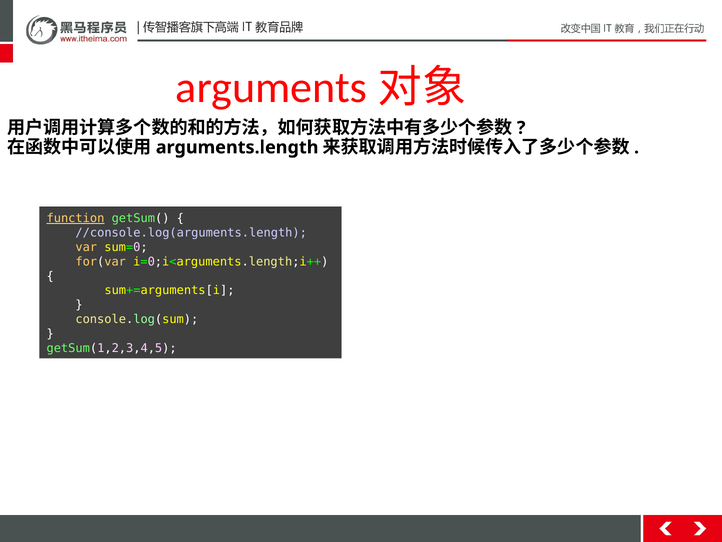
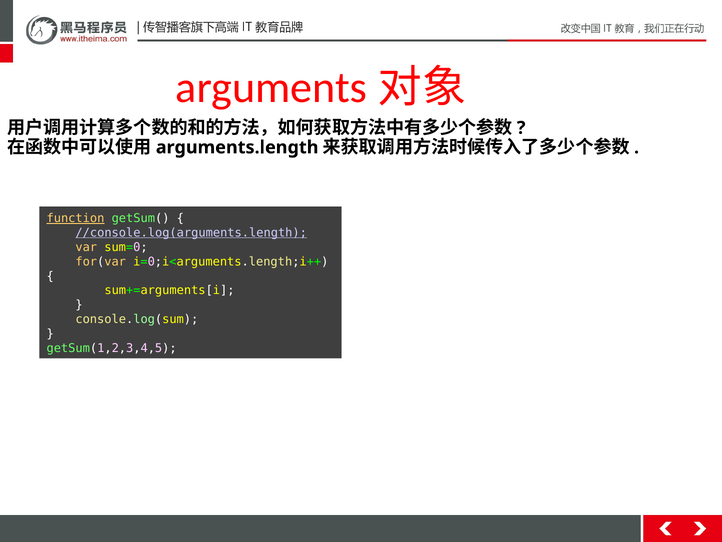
//console.log(arguments.length underline: none -> present
